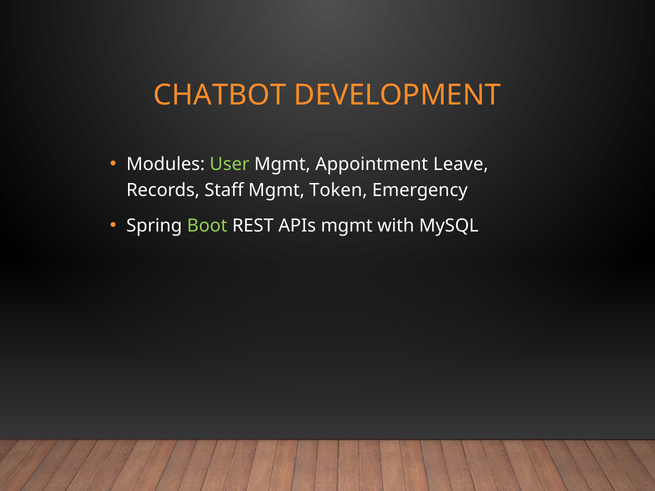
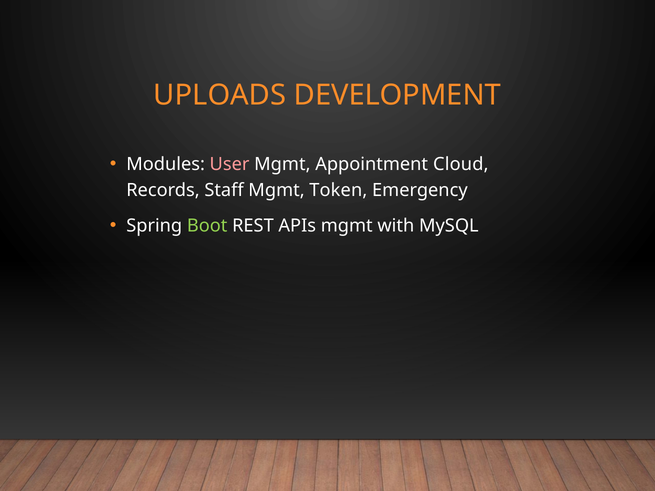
CHATBOT: CHATBOT -> UPLOADS
User colour: light green -> pink
Leave: Leave -> Cloud
